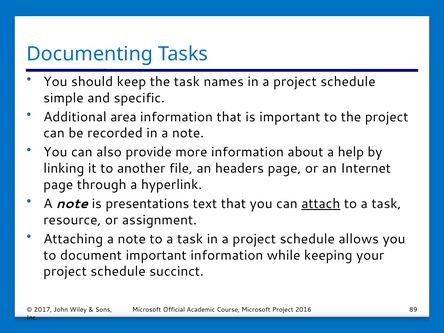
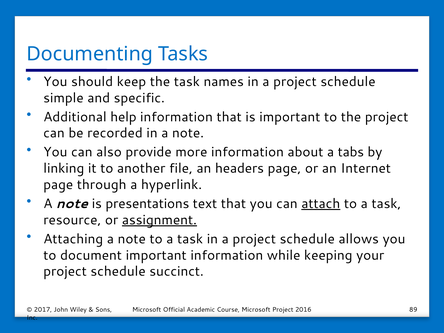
area: area -> help
help: help -> tabs
assignment underline: none -> present
